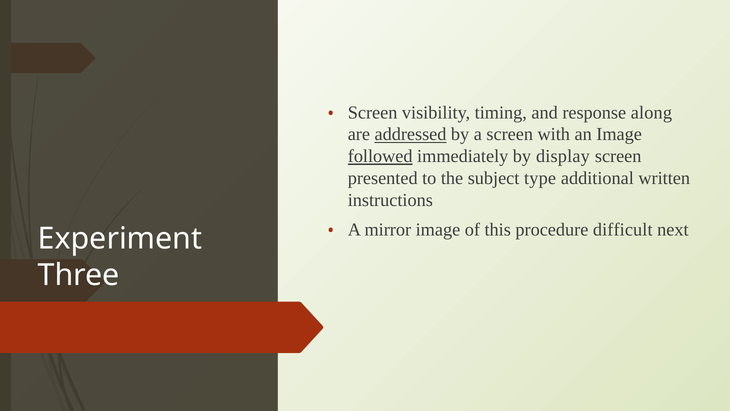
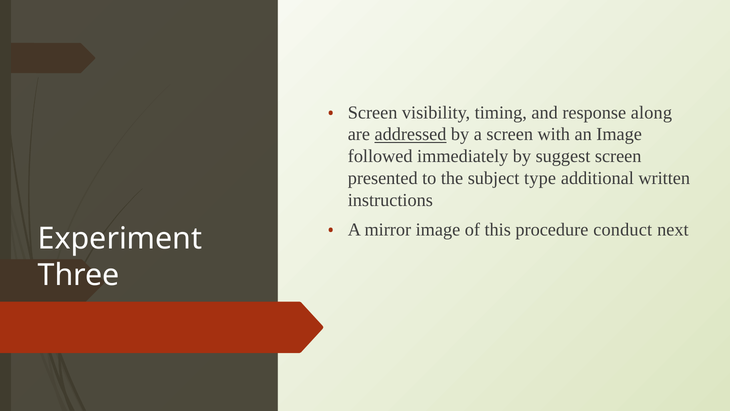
followed underline: present -> none
display: display -> suggest
difficult: difficult -> conduct
